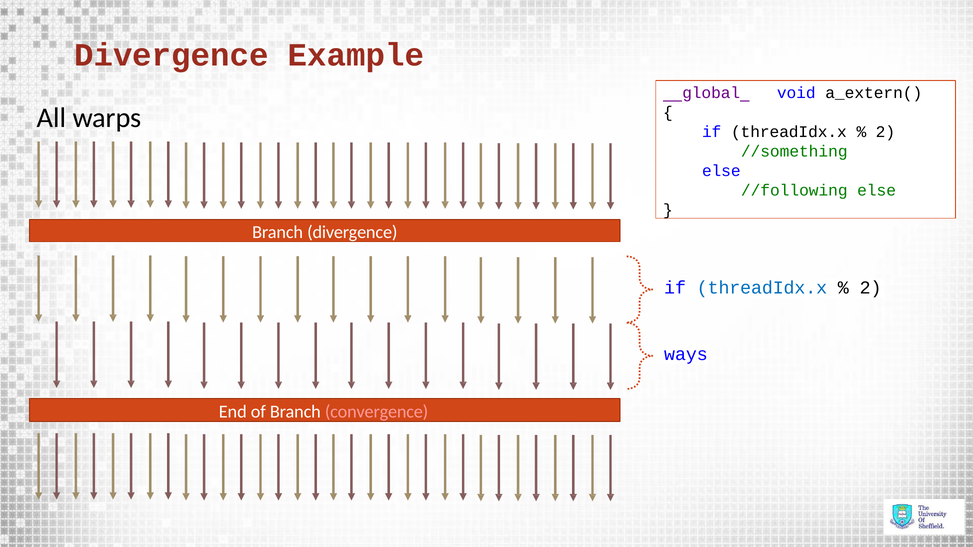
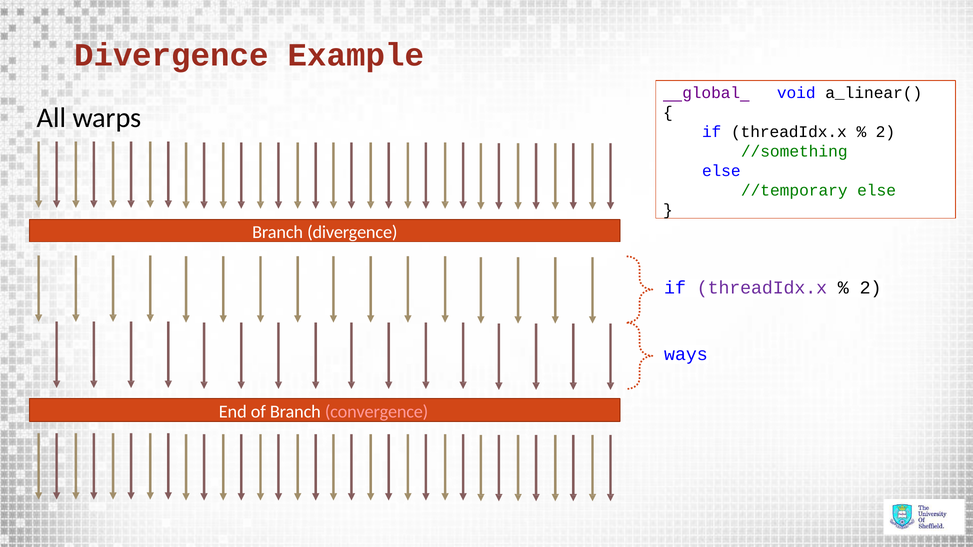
a_extern(: a_extern( -> a_linear(
//following: //following -> //temporary
threadIdx.x at (762, 288) colour: blue -> purple
